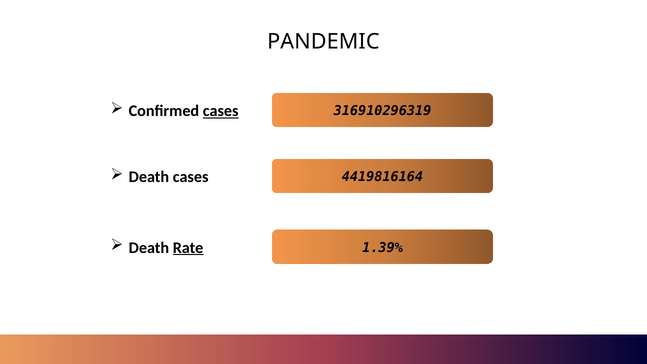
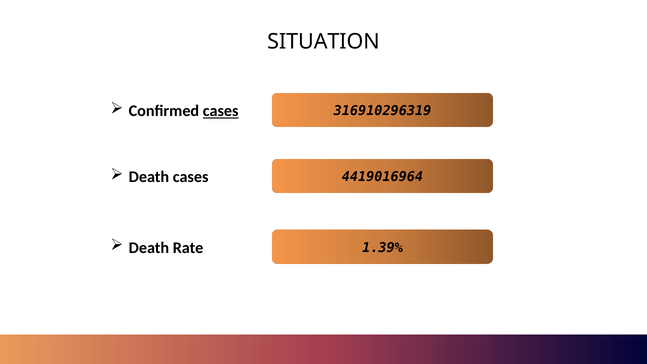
PANDEMIC: PANDEMIC -> SITUATION
4419816164: 4419816164 -> 4419016964
Rate underline: present -> none
